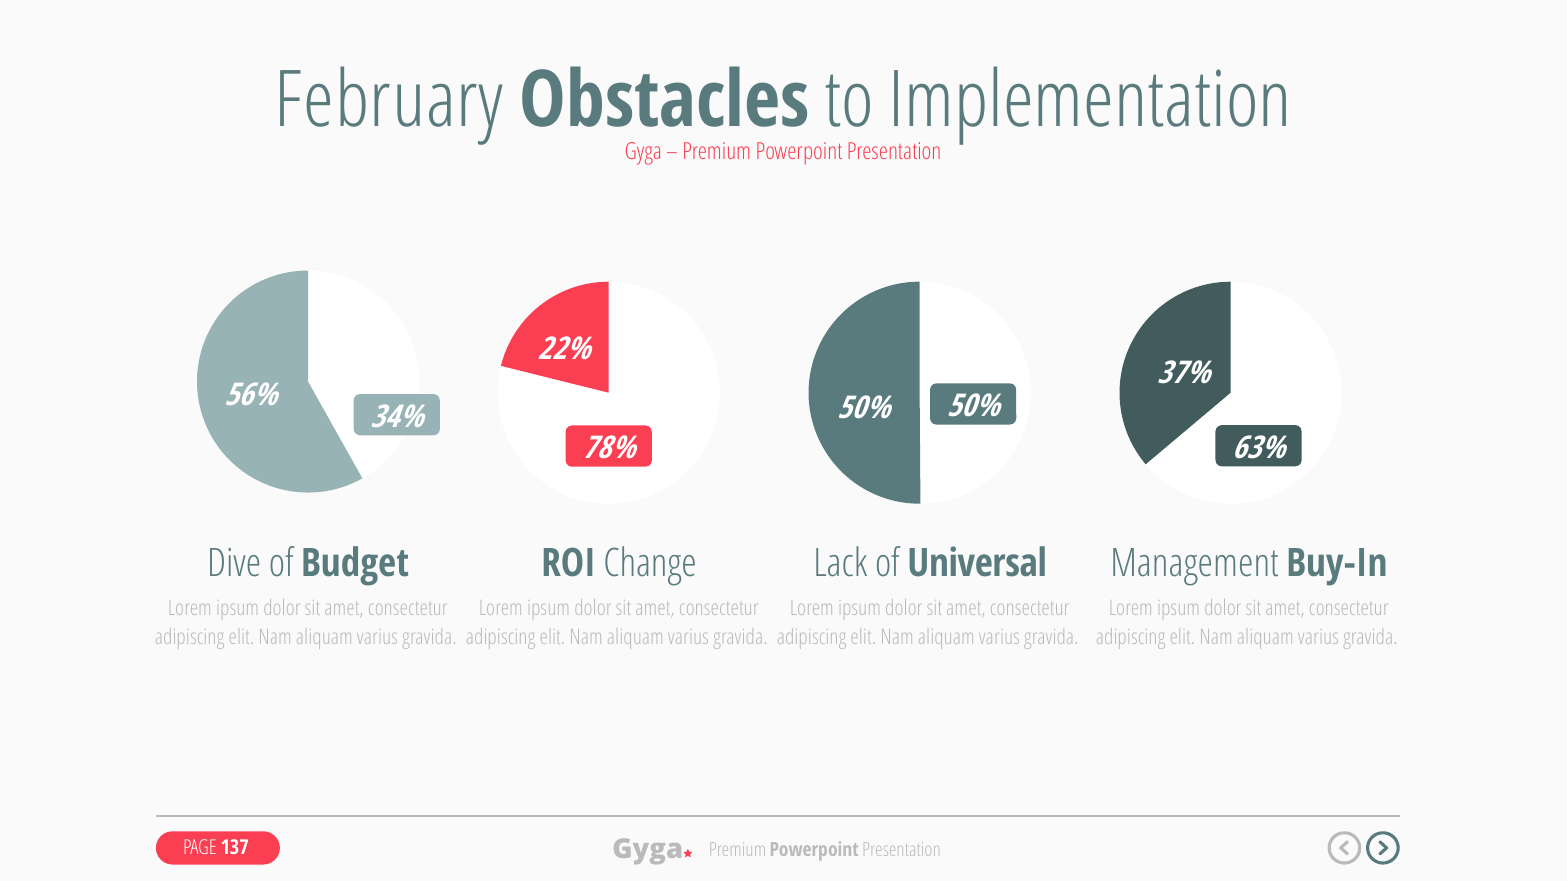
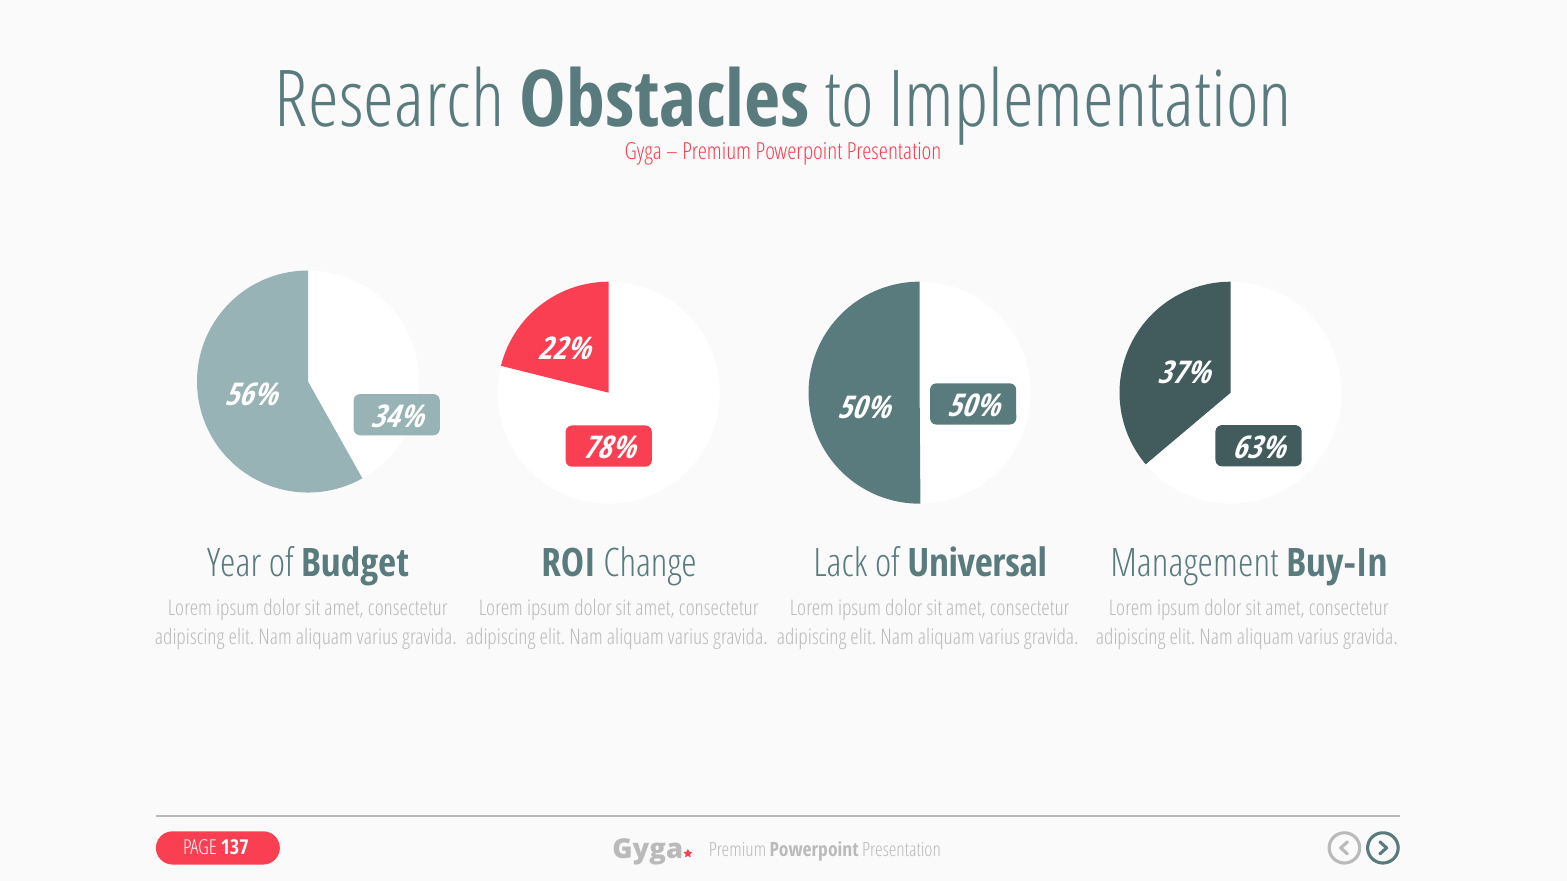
February: February -> Research
Dive: Dive -> Year
